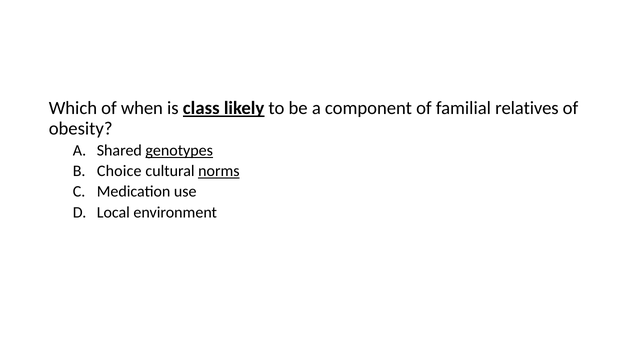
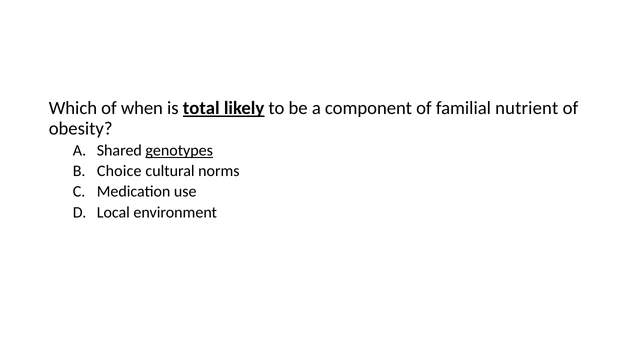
class: class -> total
relatives: relatives -> nutrient
norms underline: present -> none
